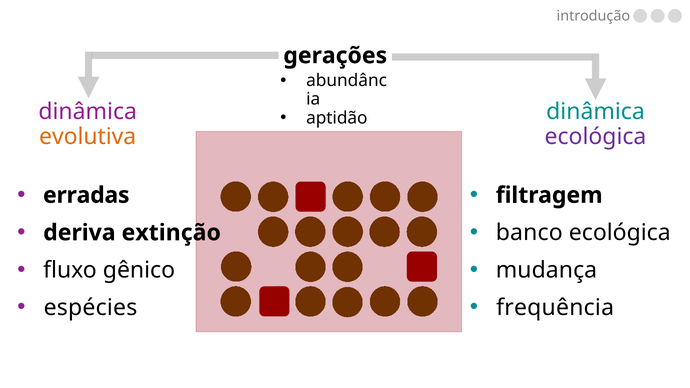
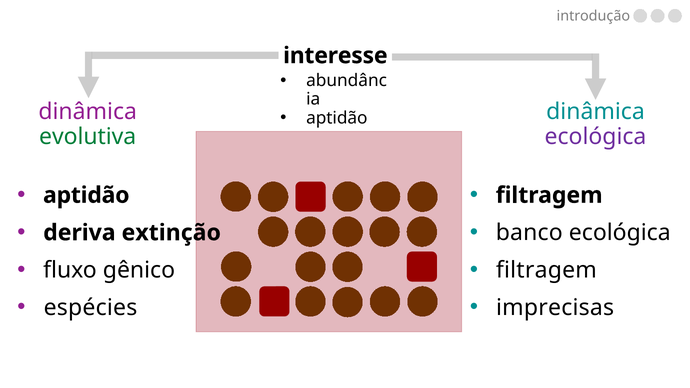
gerações: gerações -> interesse
evolutiva colour: orange -> green
erradas at (86, 195): erradas -> aptidão
mudança at (546, 270): mudança -> filtragem
frequência: frequência -> imprecisas
